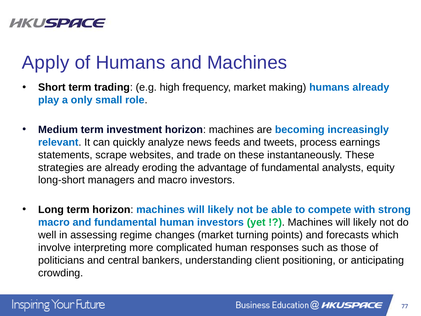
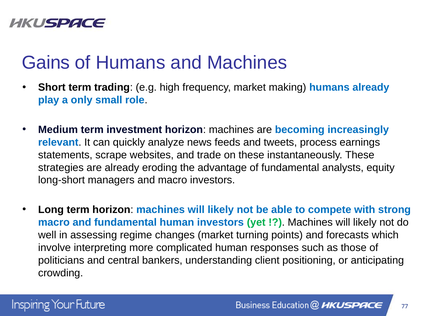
Apply: Apply -> Gains
